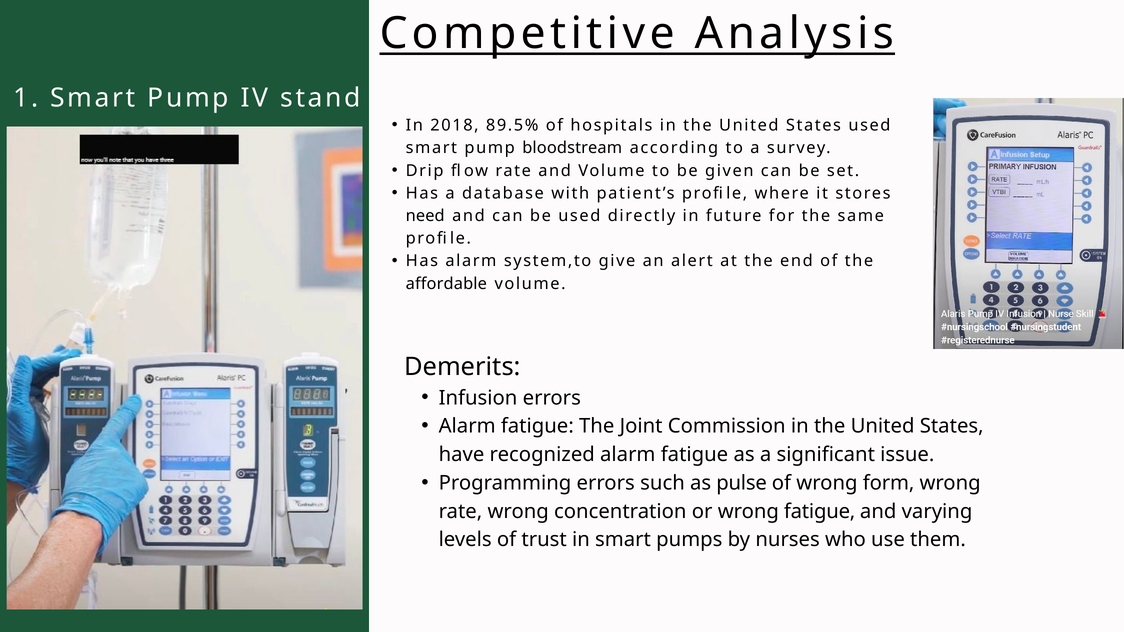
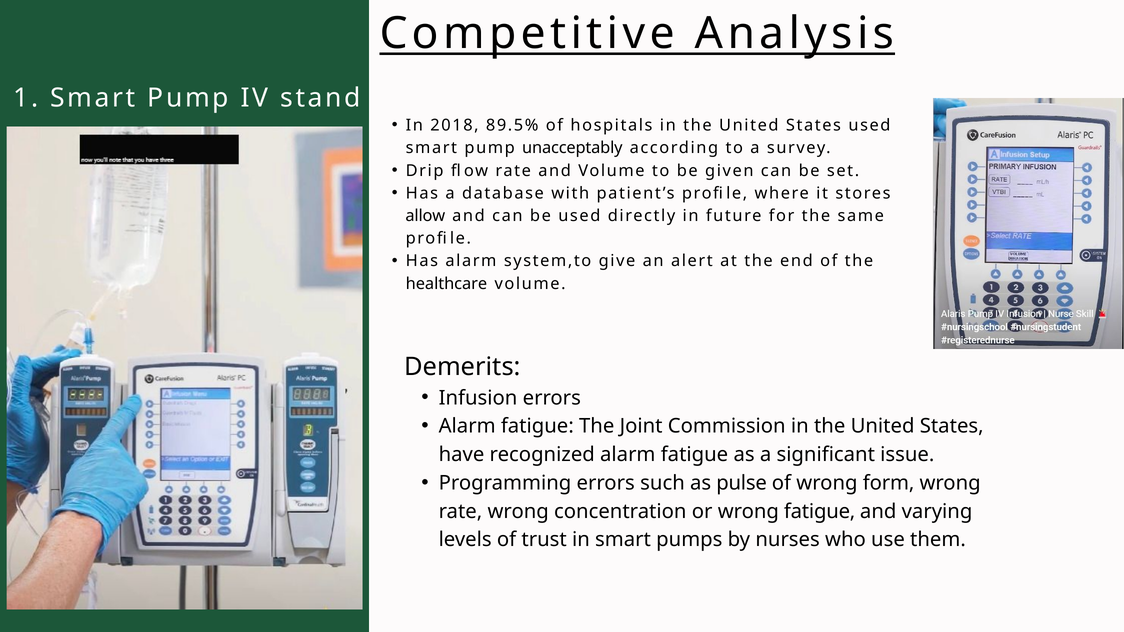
bloodstream: bloodstream -> unacceptably
need: need -> allow
affordable: affordable -> healthcare
